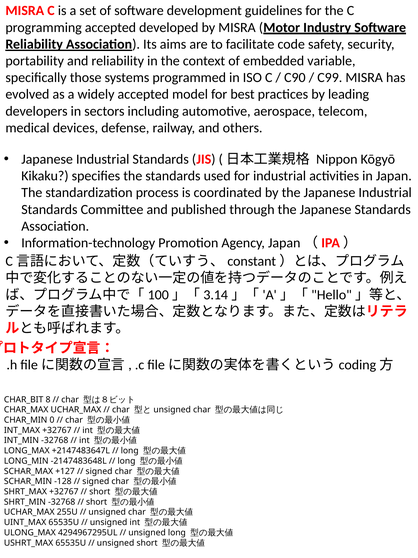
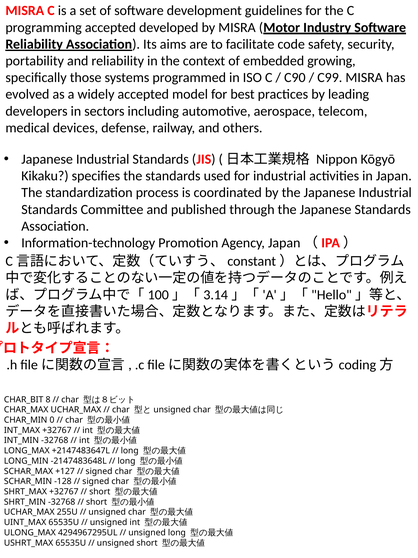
variable: variable -> growing
